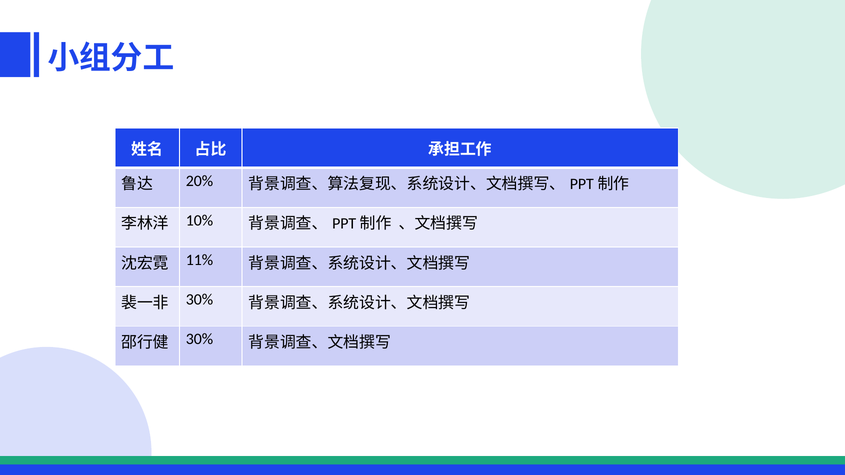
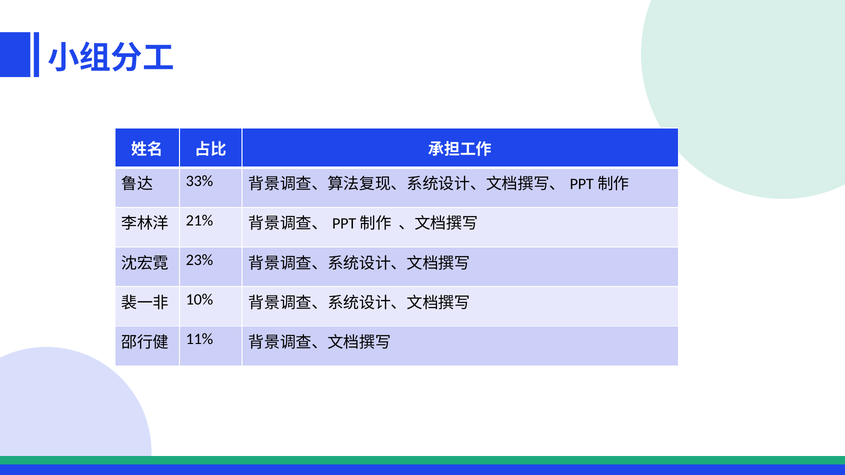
20%: 20% -> 33%
10%: 10% -> 21%
11%: 11% -> 23%
30% at (199, 300): 30% -> 10%
30% at (199, 339): 30% -> 11%
